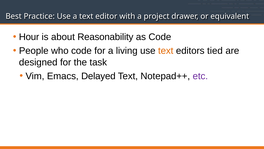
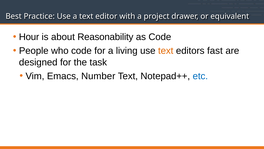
tied: tied -> fast
Delayed: Delayed -> Number
etc colour: purple -> blue
